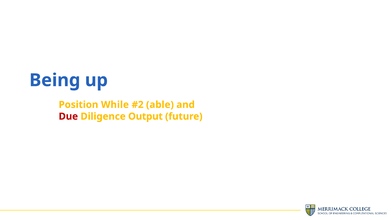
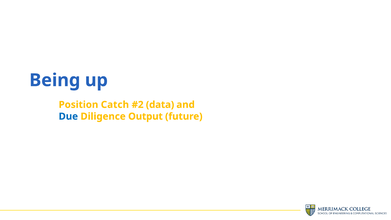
While: While -> Catch
able: able -> data
Due colour: red -> blue
